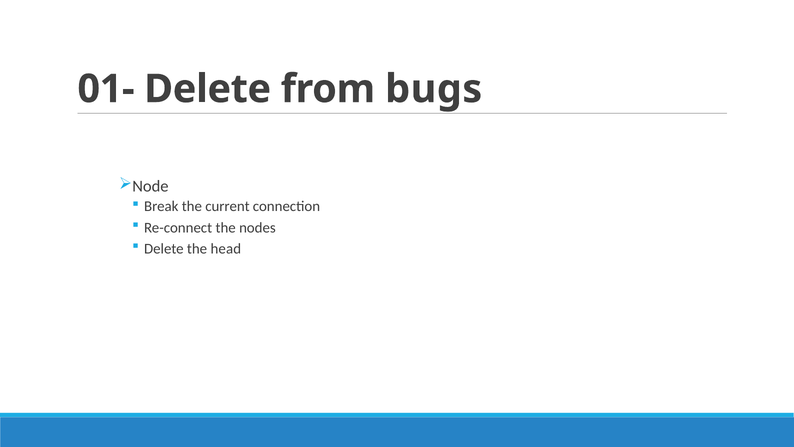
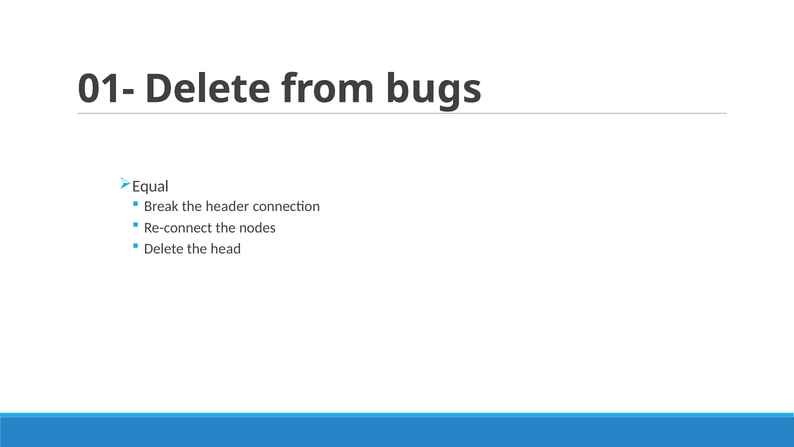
Node: Node -> Equal
current: current -> header
